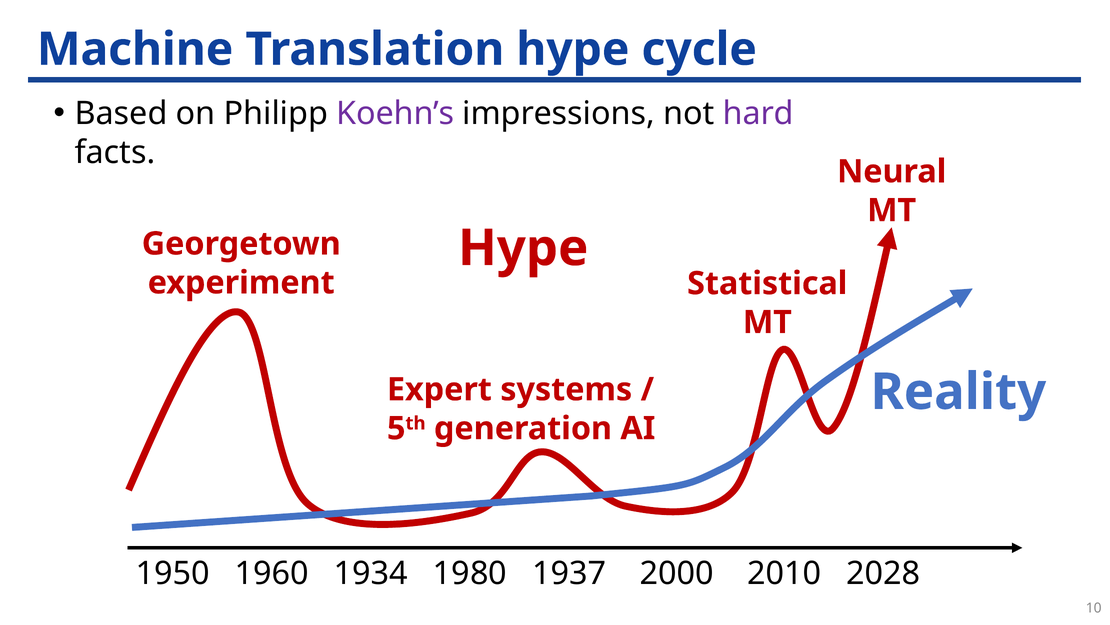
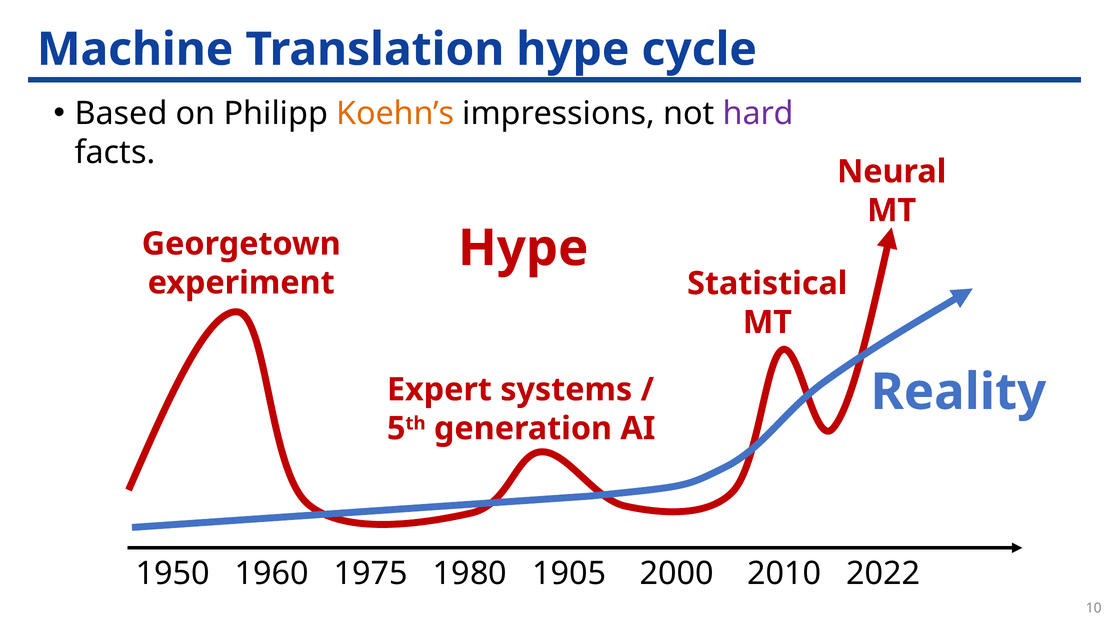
Koehn’s colour: purple -> orange
1934: 1934 -> 1975
1937: 1937 -> 1905
2028: 2028 -> 2022
